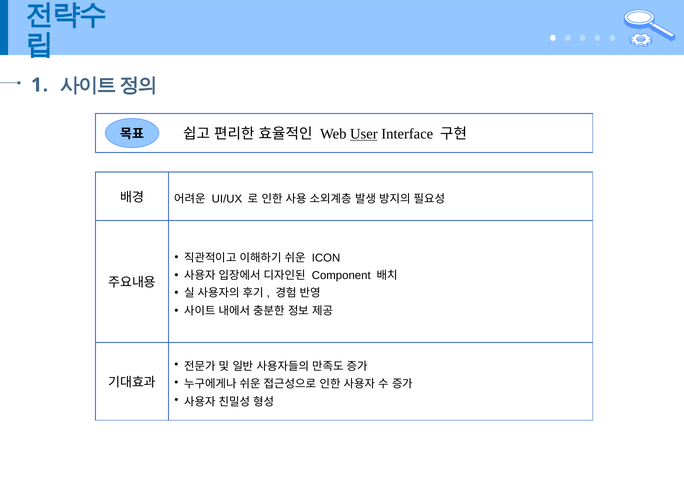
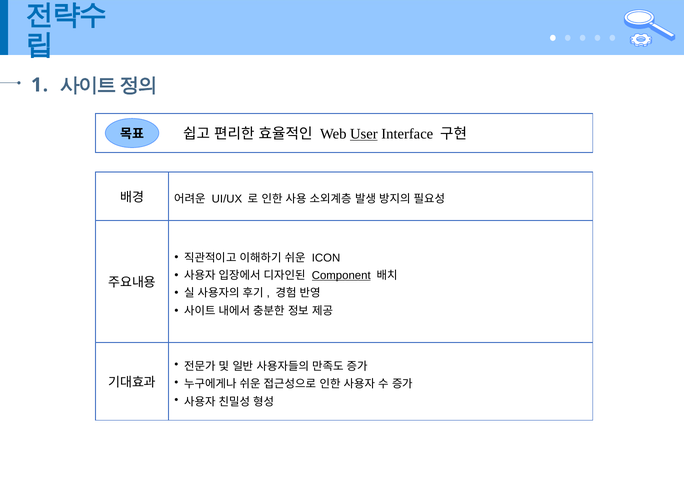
Component underline: none -> present
